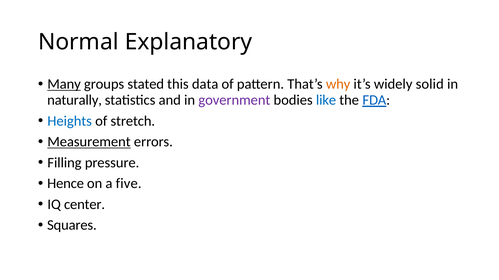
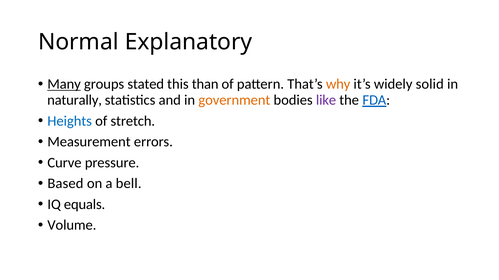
data: data -> than
government colour: purple -> orange
like colour: blue -> purple
Measurement underline: present -> none
Filling: Filling -> Curve
Hence: Hence -> Based
five: five -> bell
center: center -> equals
Squares: Squares -> Volume
